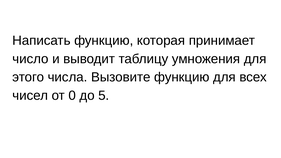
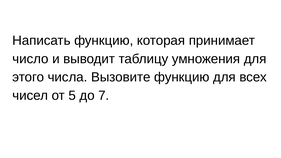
0: 0 -> 5
5: 5 -> 7
